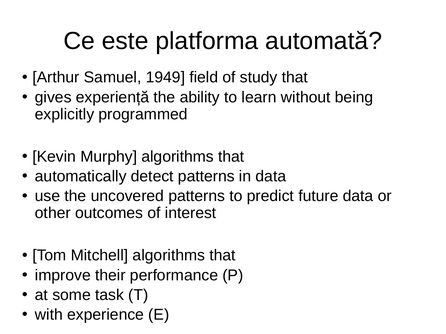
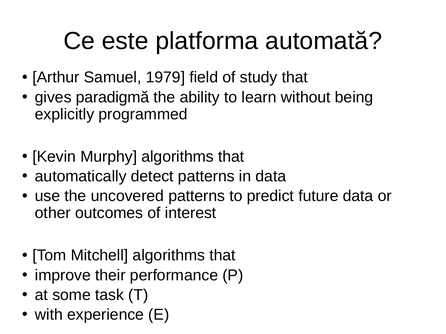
1949: 1949 -> 1979
experiență: experiență -> paradigmă
